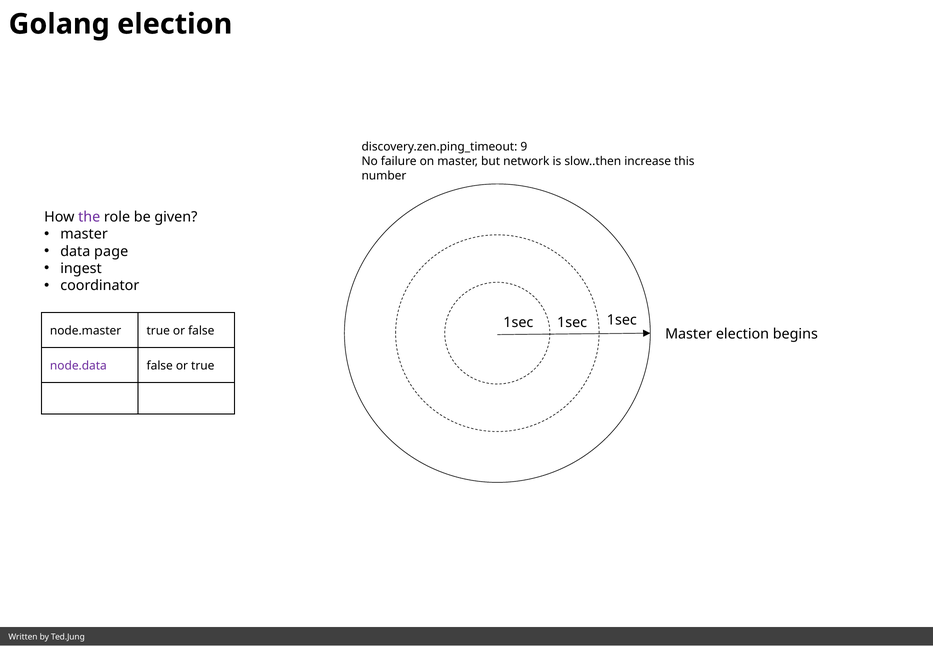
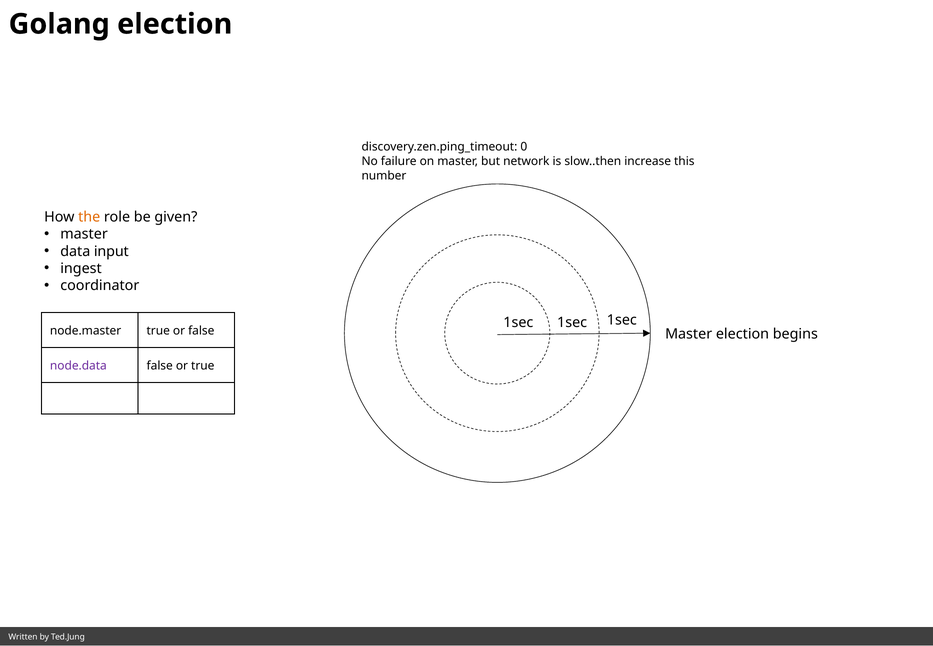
9: 9 -> 0
the colour: purple -> orange
page: page -> input
